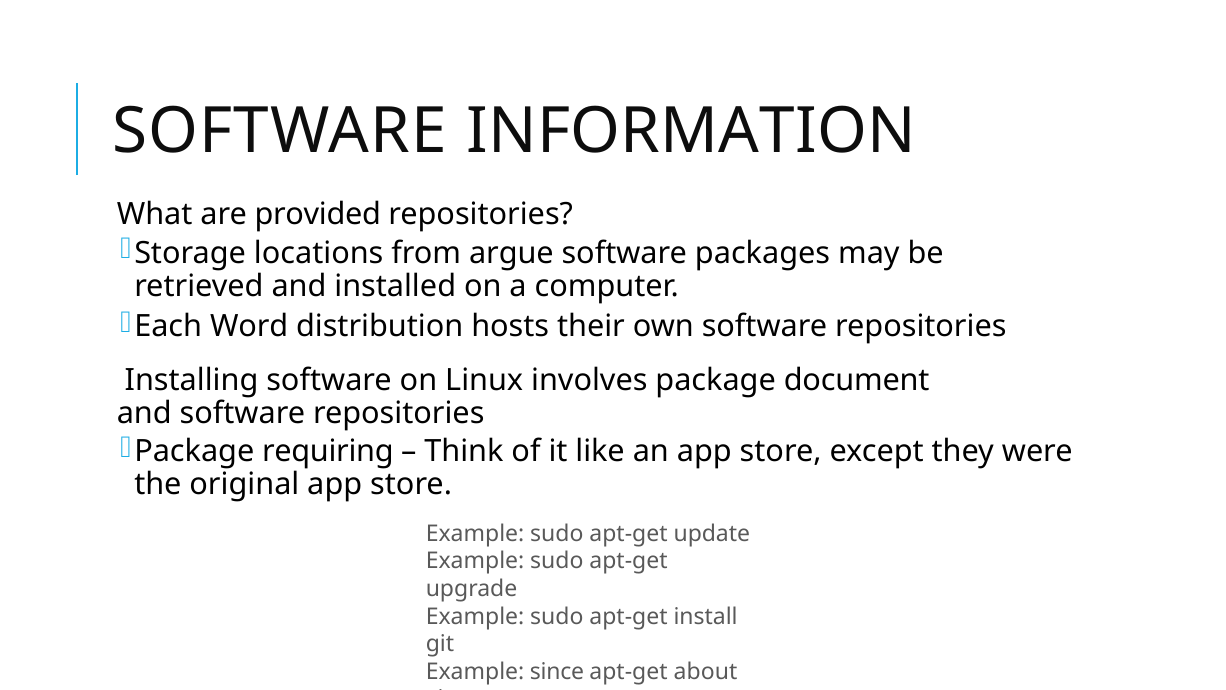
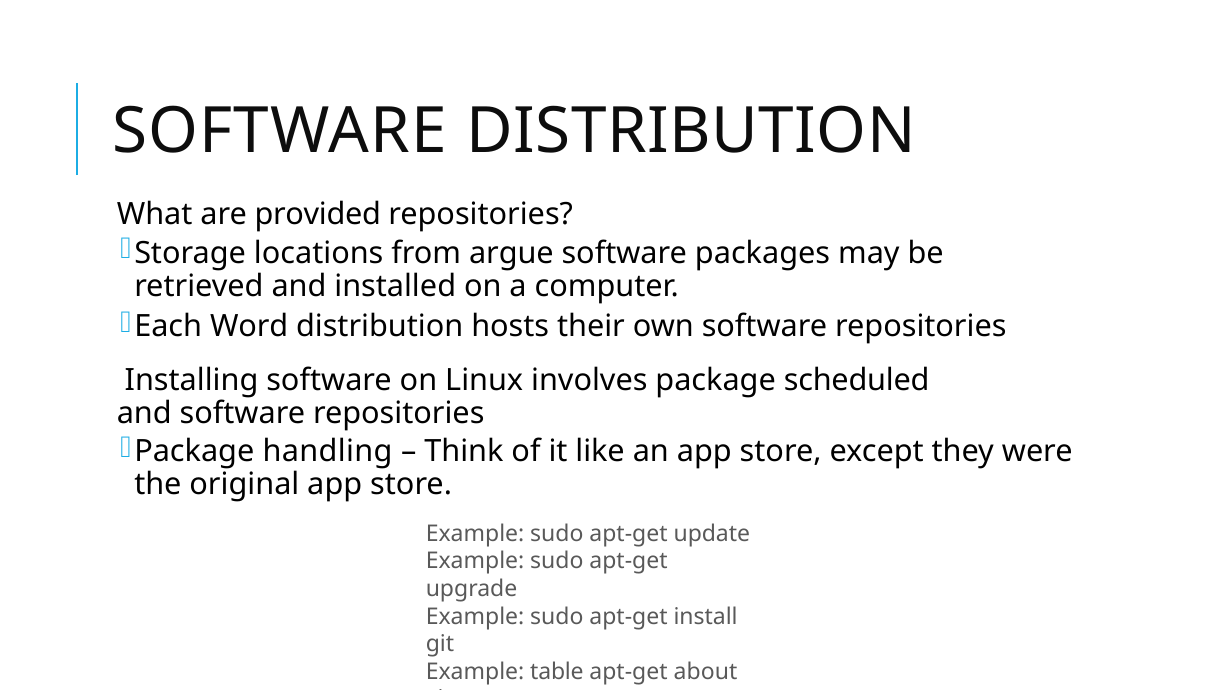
SOFTWARE INFORMATION: INFORMATION -> DISTRIBUTION
document: document -> scheduled
requiring: requiring -> handling
since: since -> table
